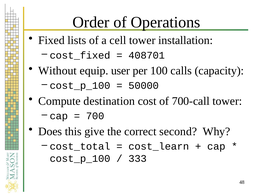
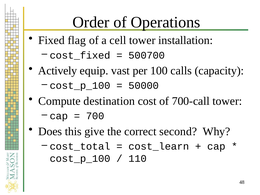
lists: lists -> flag
408701: 408701 -> 500700
Without: Without -> Actively
user: user -> vast
333: 333 -> 110
